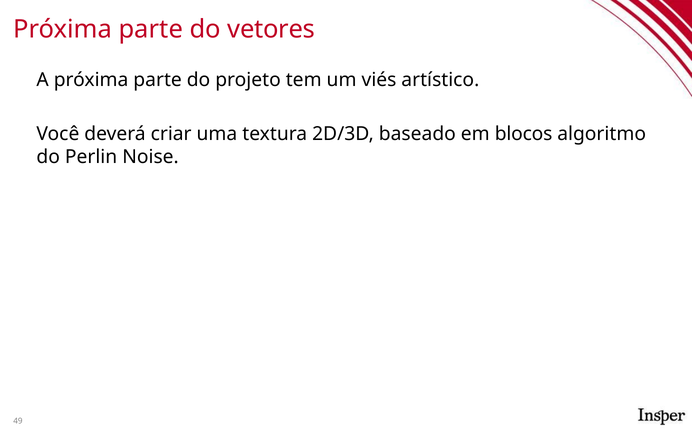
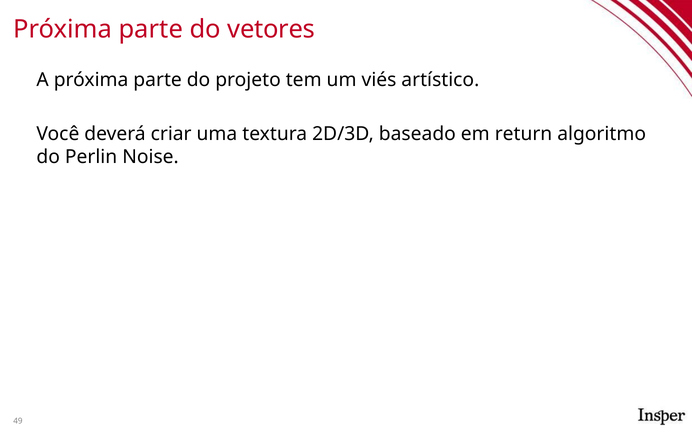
blocos: blocos -> return
